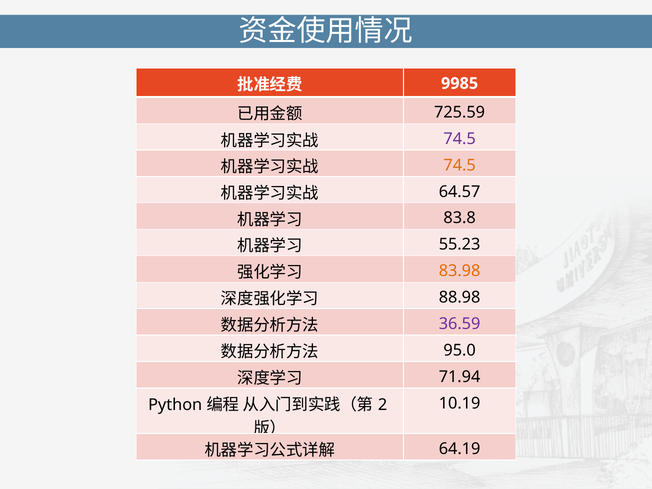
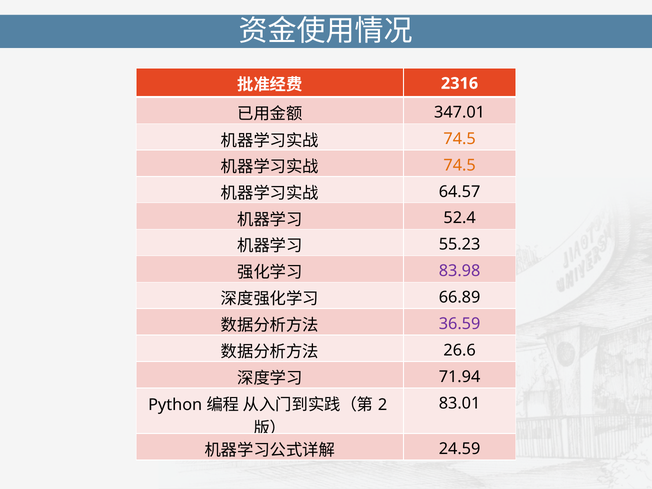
9985: 9985 -> 2316
725.59: 725.59 -> 347.01
74.5 at (460, 139) colour: purple -> orange
83.8: 83.8 -> 52.4
83.98 colour: orange -> purple
88.98: 88.98 -> 66.89
95.0: 95.0 -> 26.6
10.19: 10.19 -> 83.01
64.19: 64.19 -> 24.59
